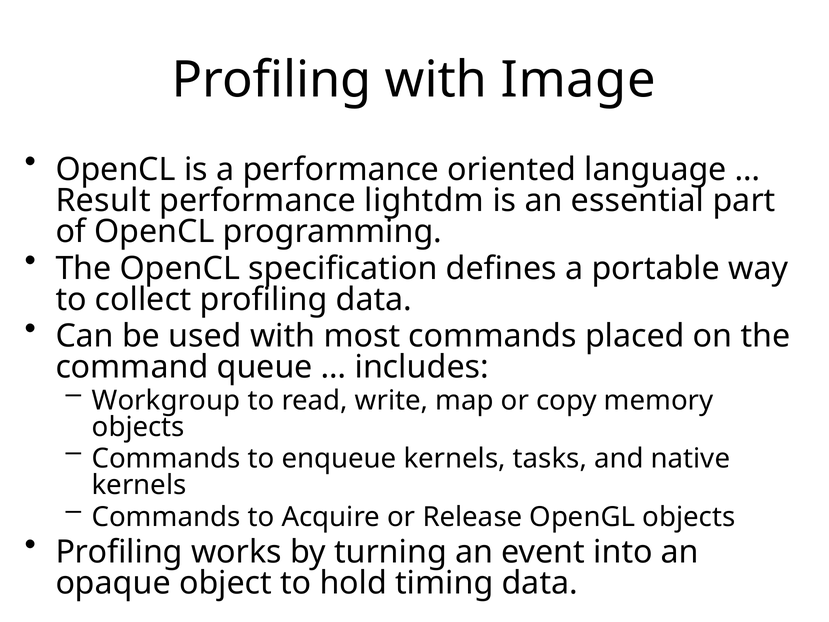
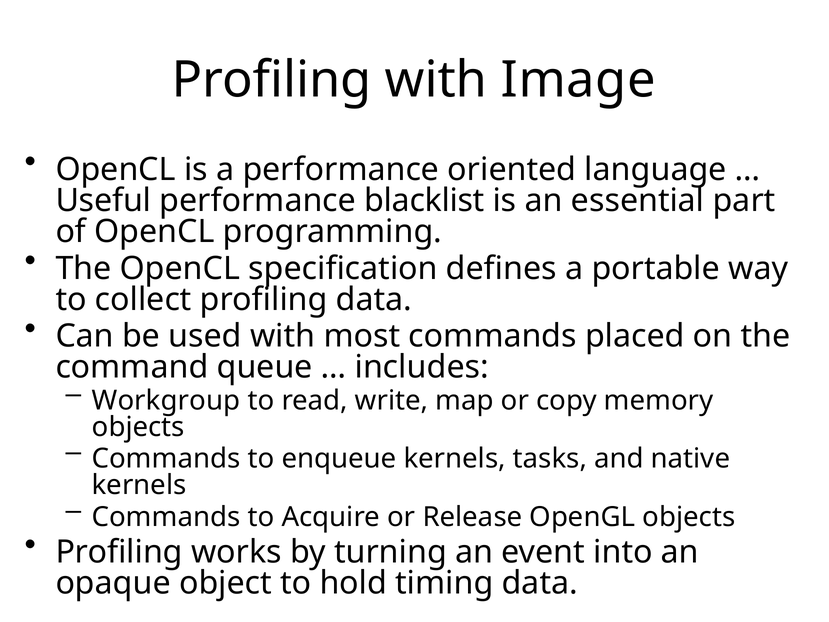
Result: Result -> Useful
lightdm: lightdm -> blacklist
